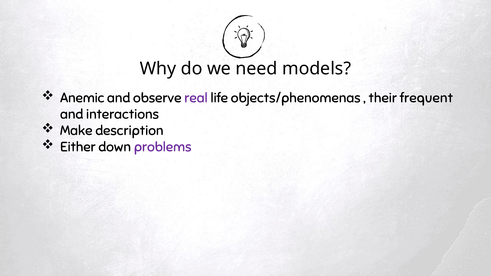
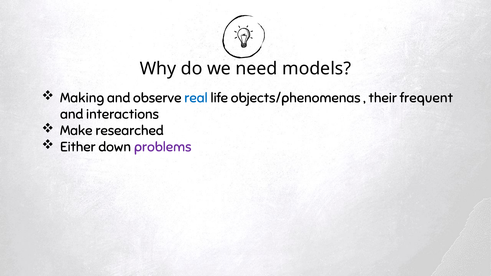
Anemic: Anemic -> Making
real colour: purple -> blue
description: description -> researched
